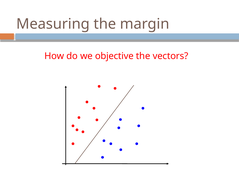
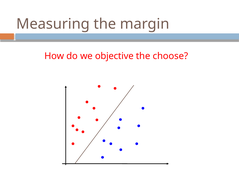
vectors: vectors -> choose
